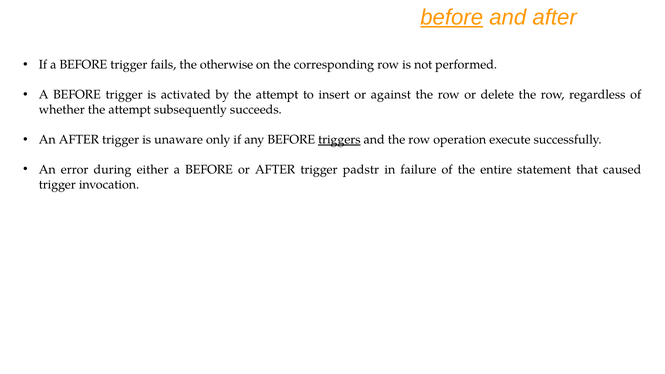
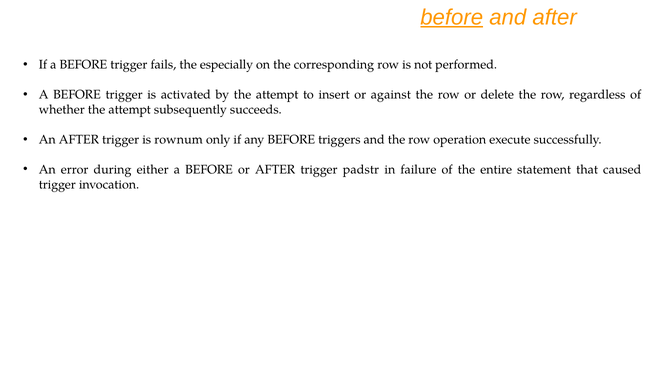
otherwise: otherwise -> especially
unaware: unaware -> rownum
triggers underline: present -> none
